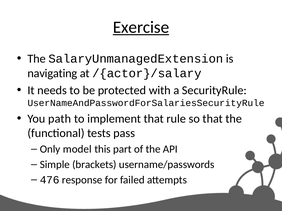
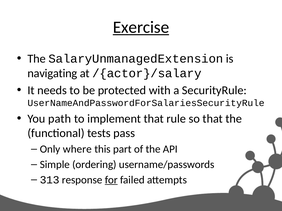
model: model -> where
brackets: brackets -> ordering
476: 476 -> 313
for underline: none -> present
